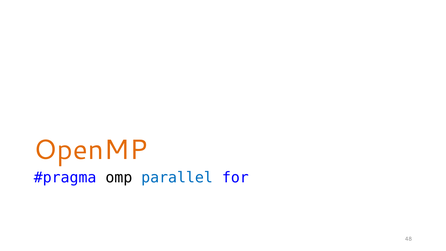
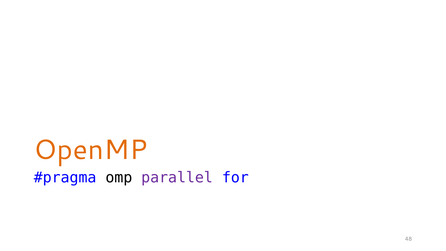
parallel colour: blue -> purple
